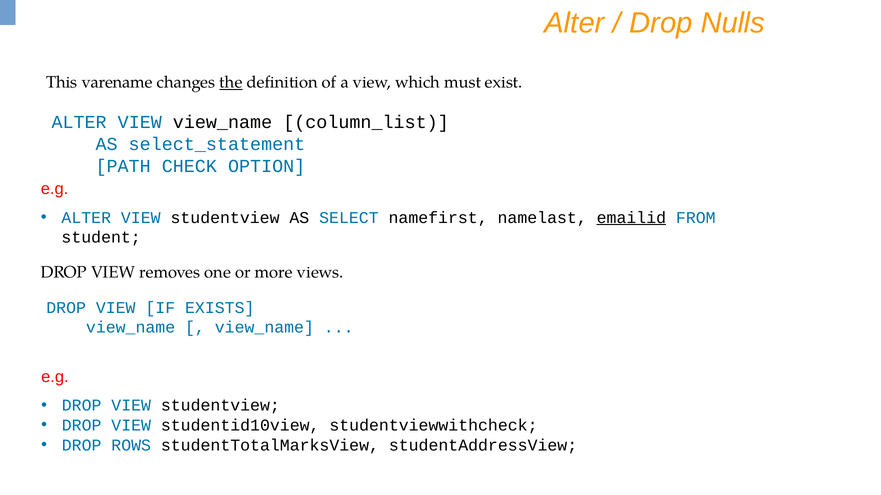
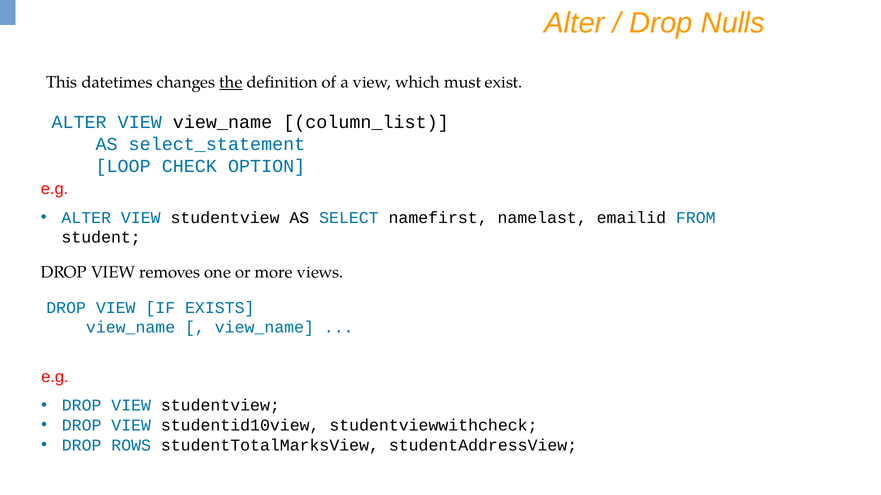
varename: varename -> datetimes
PATH: PATH -> LOOP
emailid underline: present -> none
